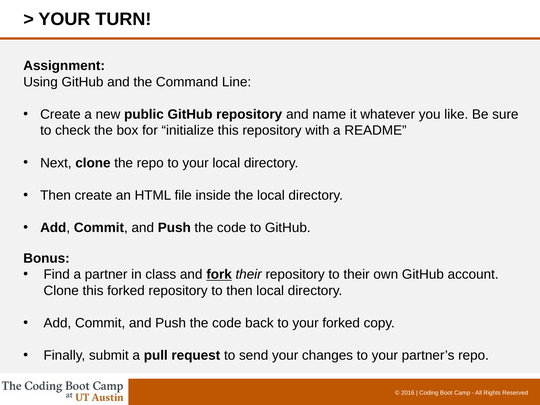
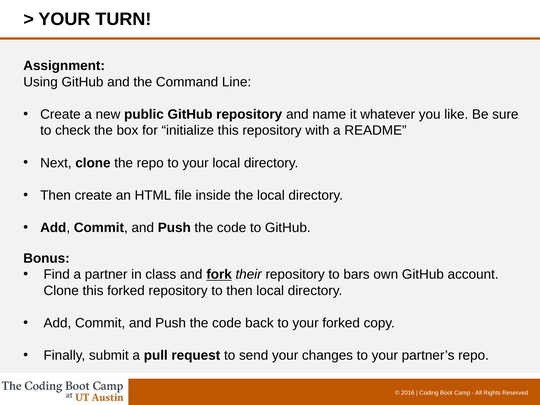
to their: their -> bars
